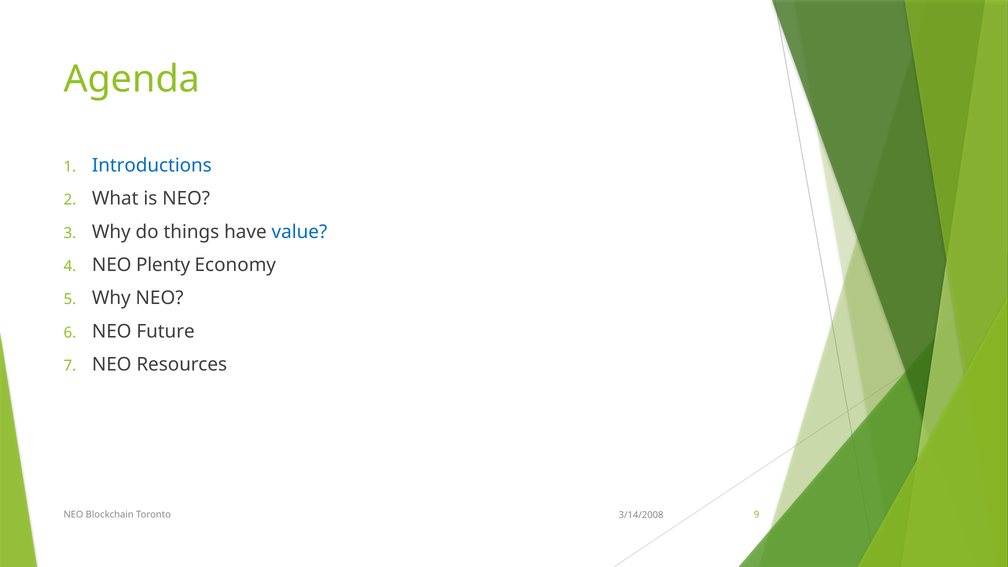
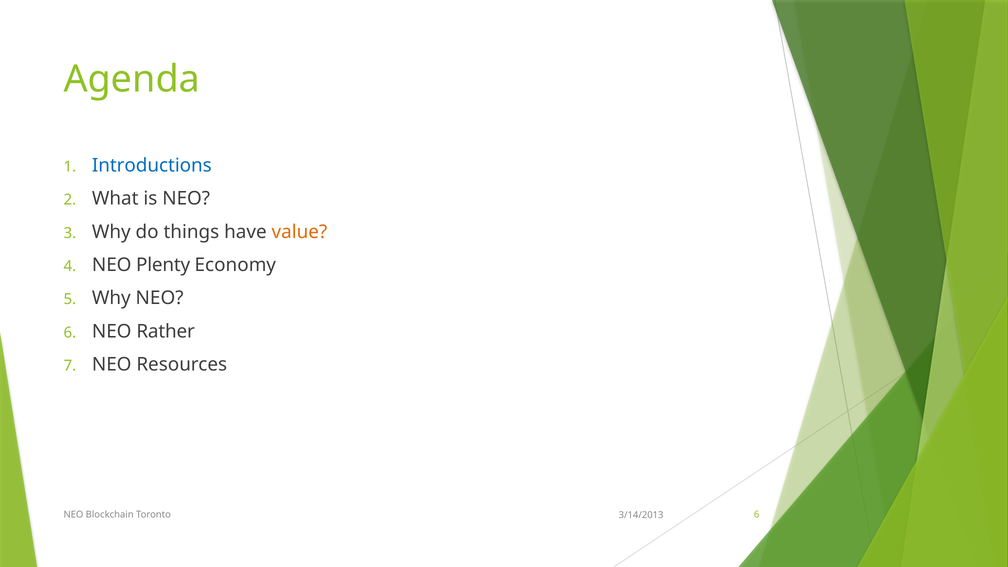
value colour: blue -> orange
Future: Future -> Rather
Toronto 9: 9 -> 6
3/14/2008: 3/14/2008 -> 3/14/2013
